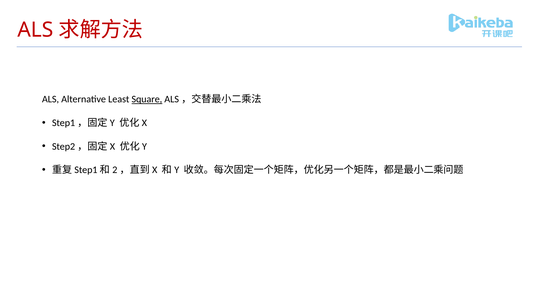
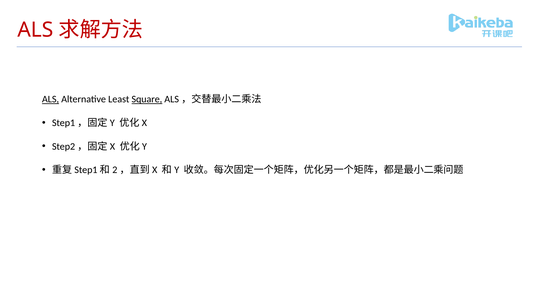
ALS at (51, 99) underline: none -> present
